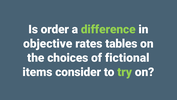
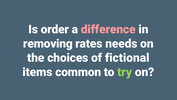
difference colour: light green -> pink
objective: objective -> removing
tables: tables -> needs
consider: consider -> common
